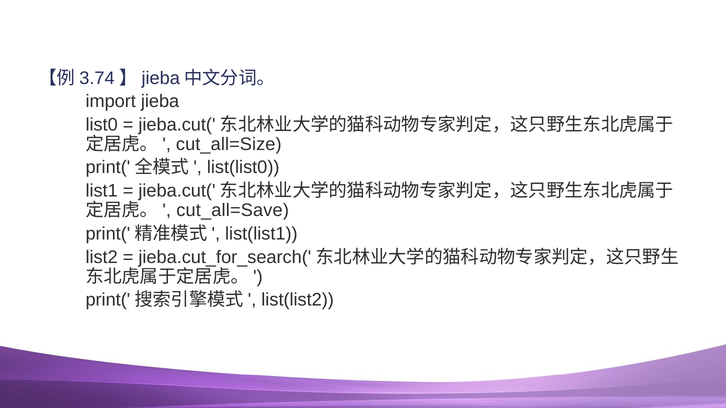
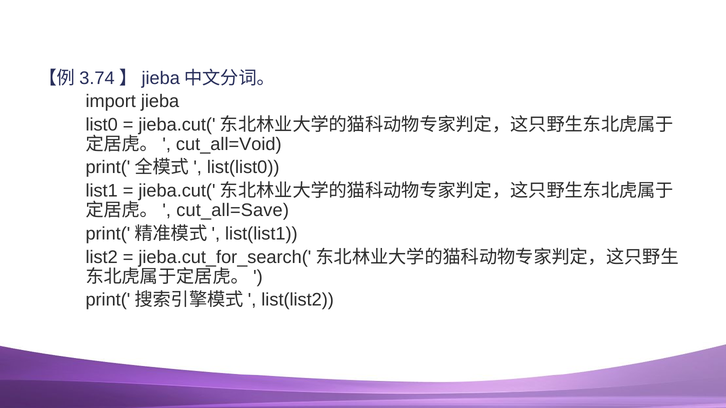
cut_all=Size: cut_all=Size -> cut_all=Void
